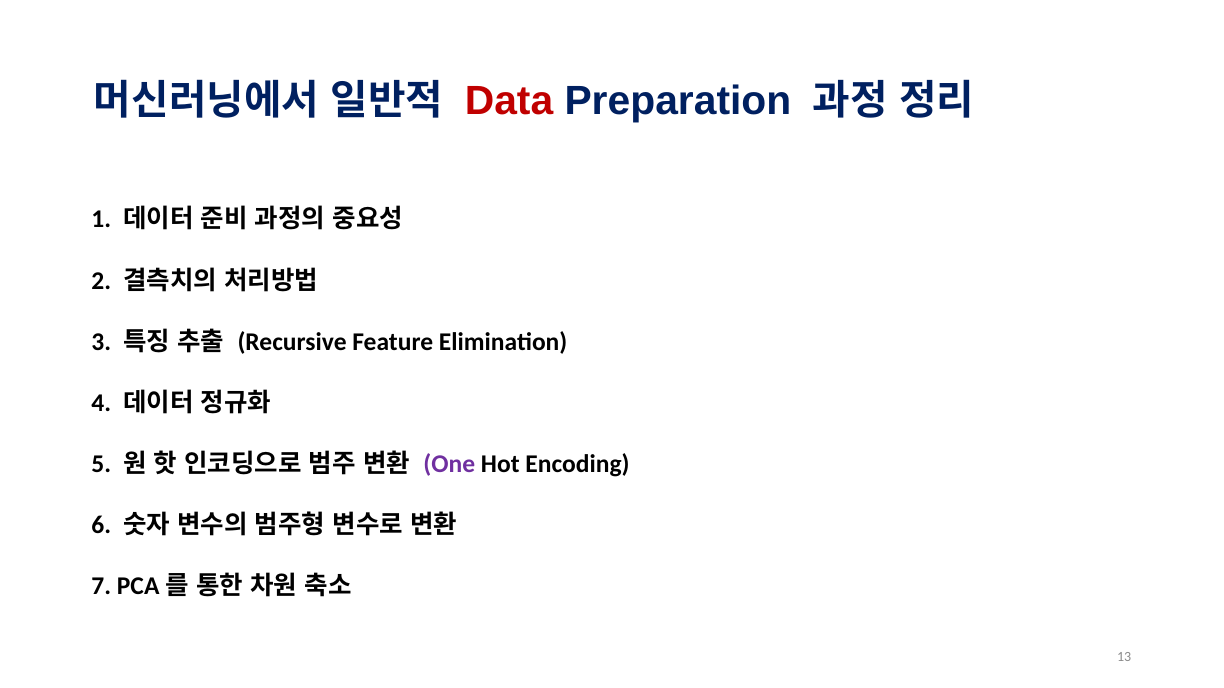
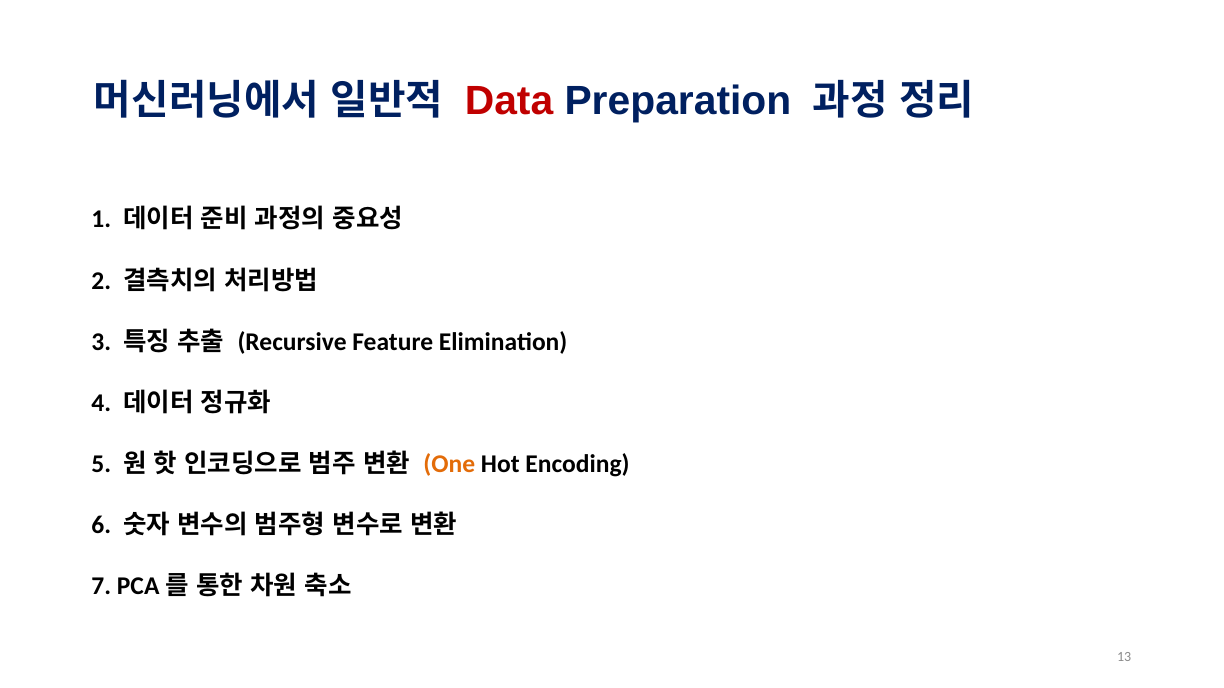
One colour: purple -> orange
